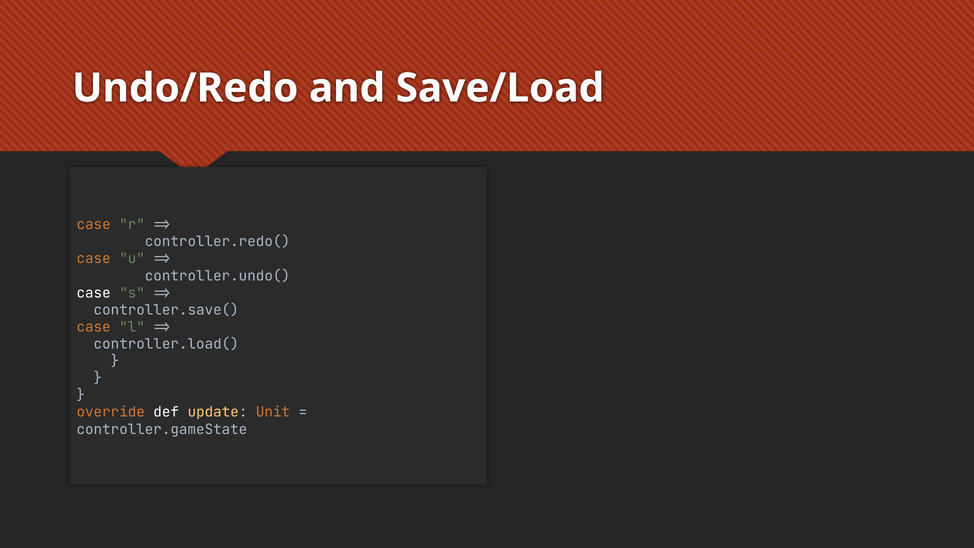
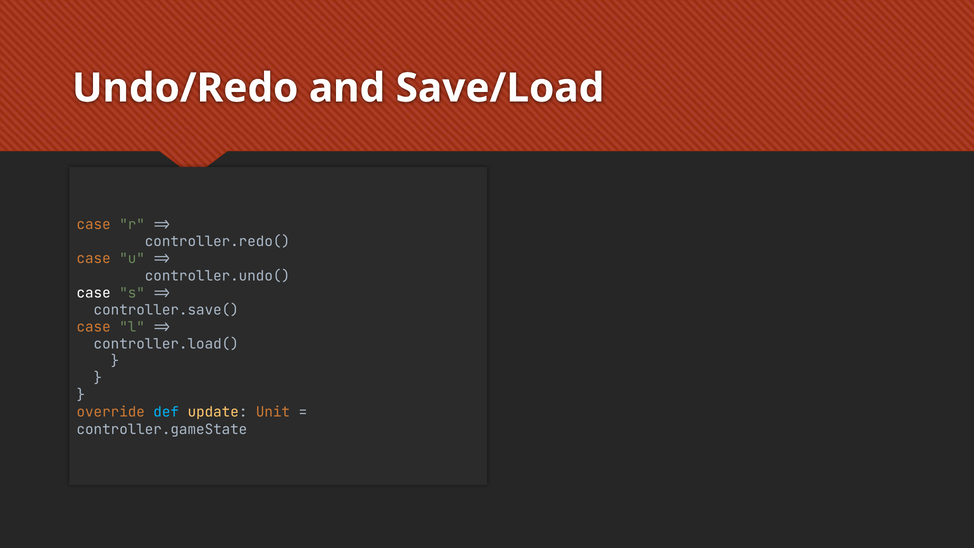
def colour: white -> light blue
